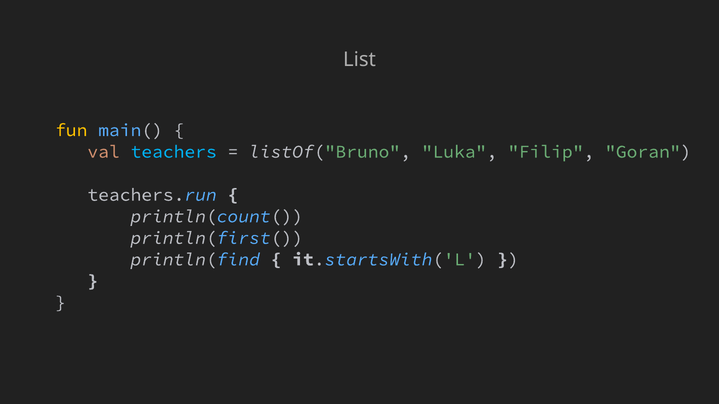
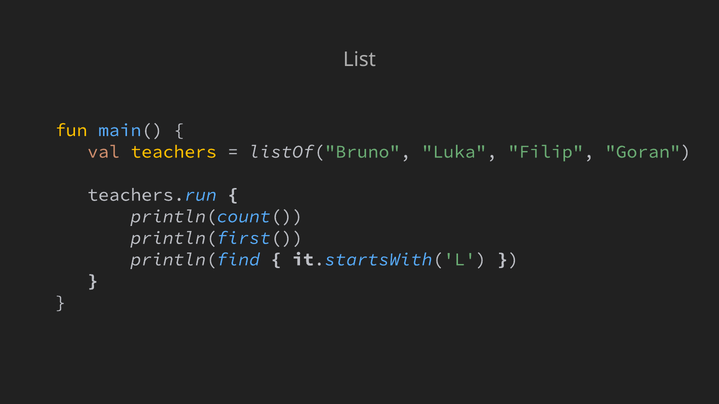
teachers colour: light blue -> yellow
